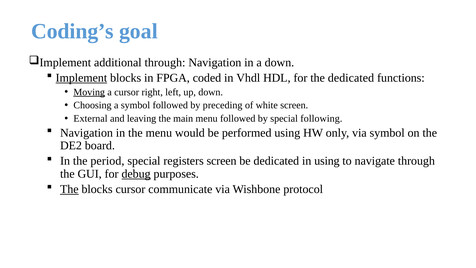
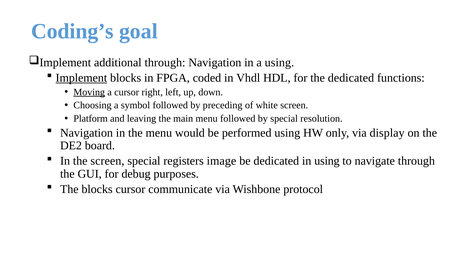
a down: down -> using
External: External -> Platform
following: following -> resolution
via symbol: symbol -> display
the period: period -> screen
registers screen: screen -> image
debug underline: present -> none
The at (69, 189) underline: present -> none
